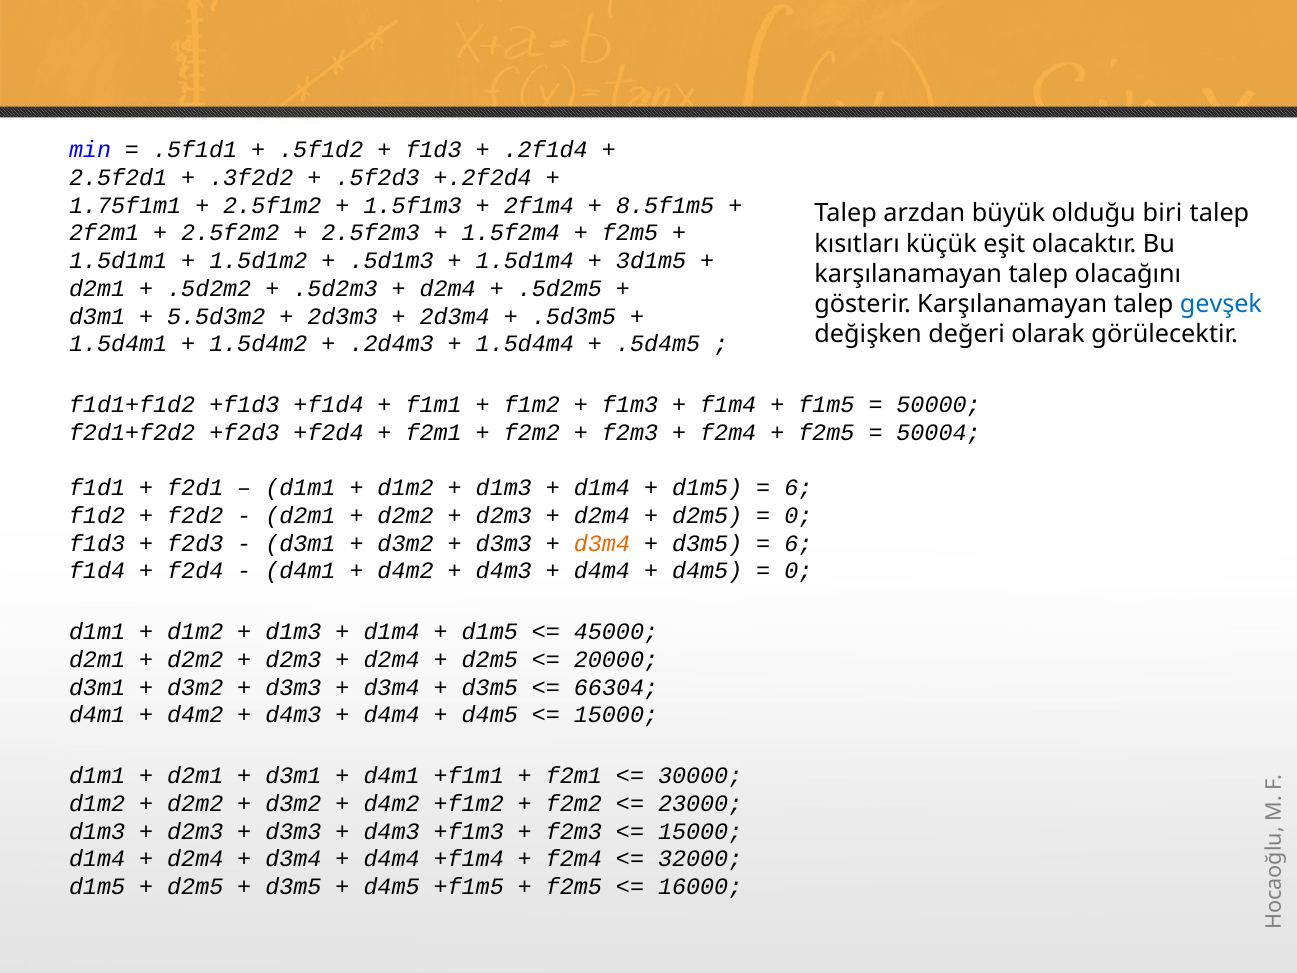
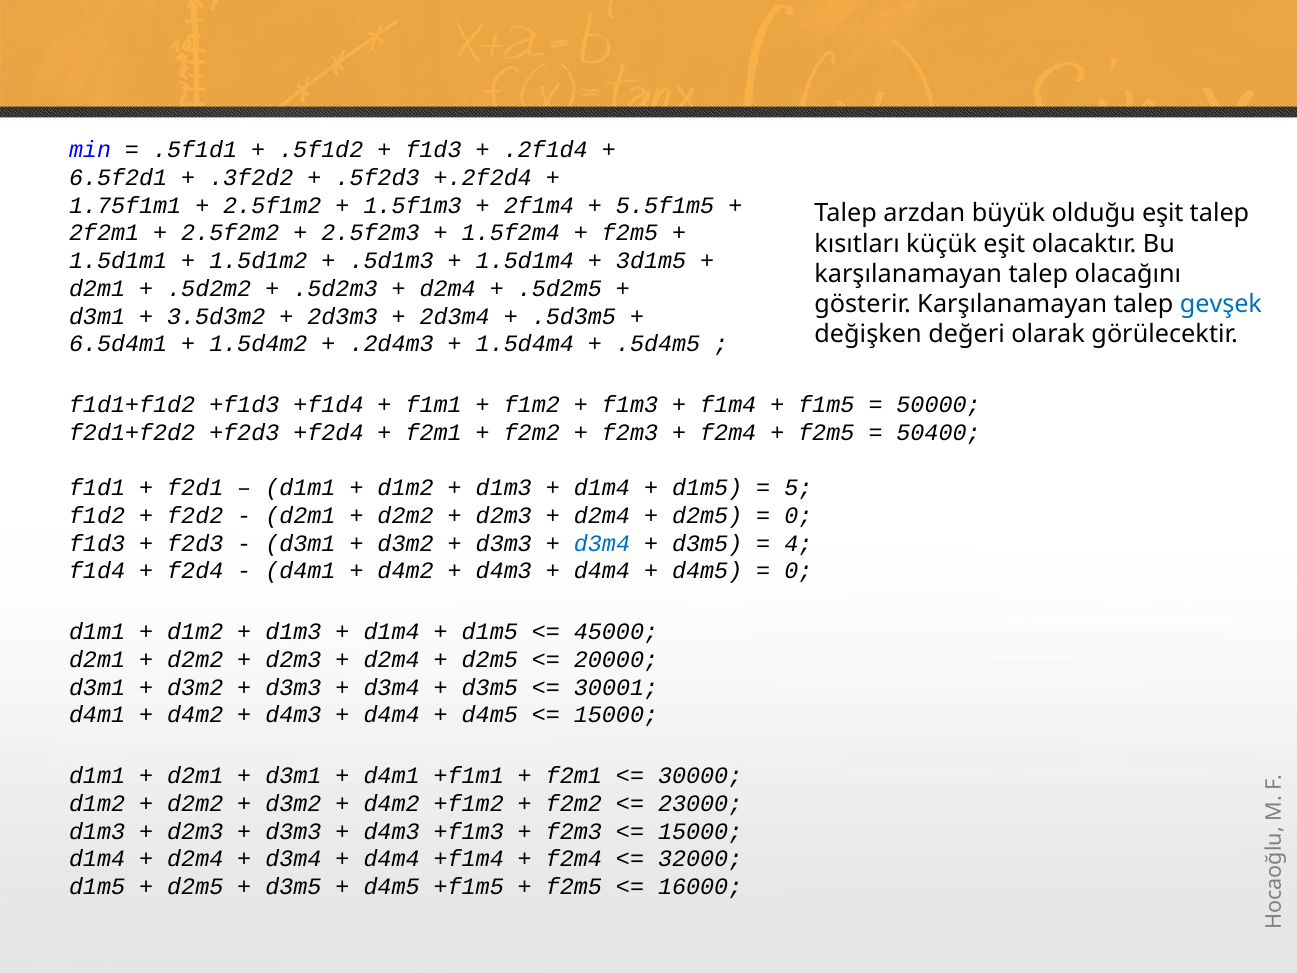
2.5f2d1: 2.5f2d1 -> 6.5f2d1
8.5f1m5: 8.5f1m5 -> 5.5f1m5
olduğu biri: biri -> eşit
5.5d3m2: 5.5d3m2 -> 3.5d3m2
1.5d4m1: 1.5d4m1 -> 6.5d4m1
50004: 50004 -> 50400
6 at (798, 488): 6 -> 5
d3m4 at (602, 543) colour: orange -> blue
6 at (798, 543): 6 -> 4
66304: 66304 -> 30001
